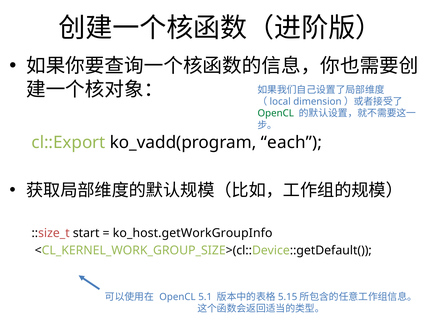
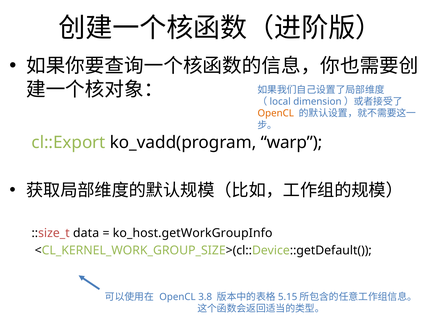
OpenCL at (276, 113) colour: green -> orange
each: each -> warp
start: start -> data
5.1: 5.1 -> 3.8
